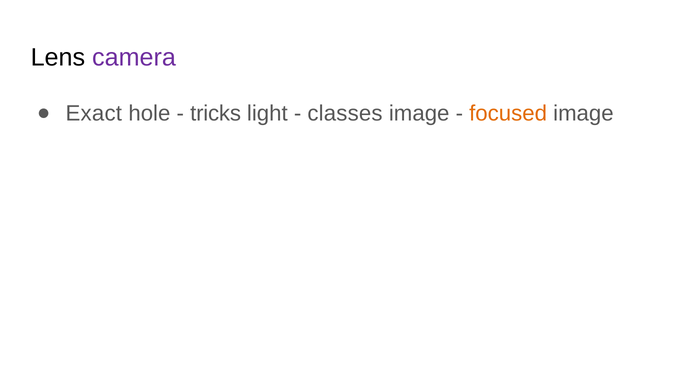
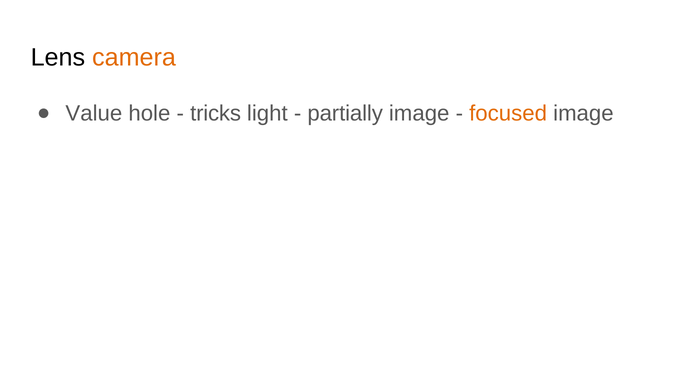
camera colour: purple -> orange
Exact: Exact -> Value
classes: classes -> partially
